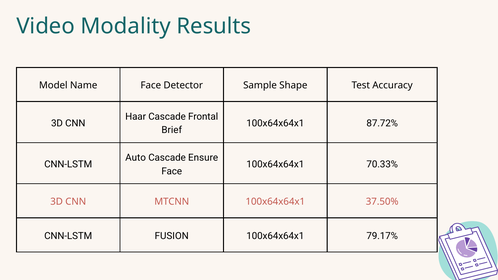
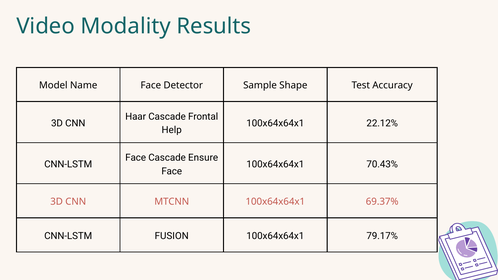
87.72%: 87.72% -> 22.12%
Brief: Brief -> Help
Auto at (136, 158): Auto -> Face
70.33%: 70.33% -> 70.43%
37.50%: 37.50% -> 69.37%
